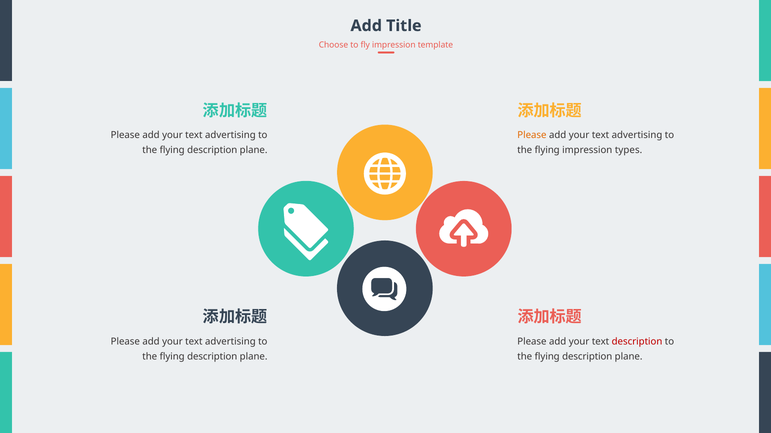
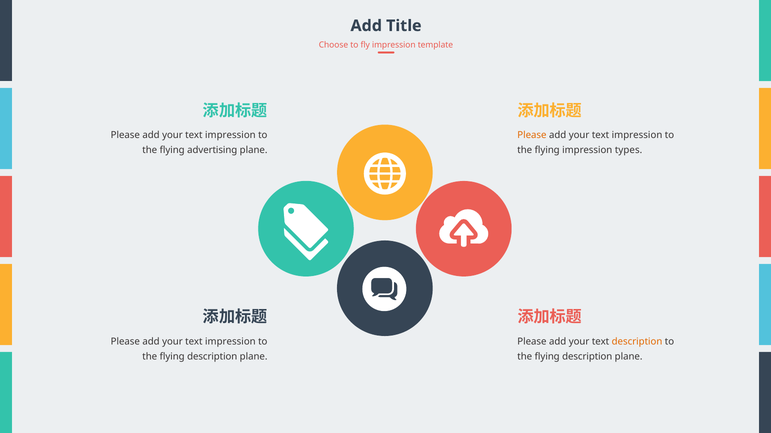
advertising at (230, 136): advertising -> impression
advertising at (637, 136): advertising -> impression
description at (212, 151): description -> advertising
advertising at (230, 342): advertising -> impression
description at (637, 342) colour: red -> orange
